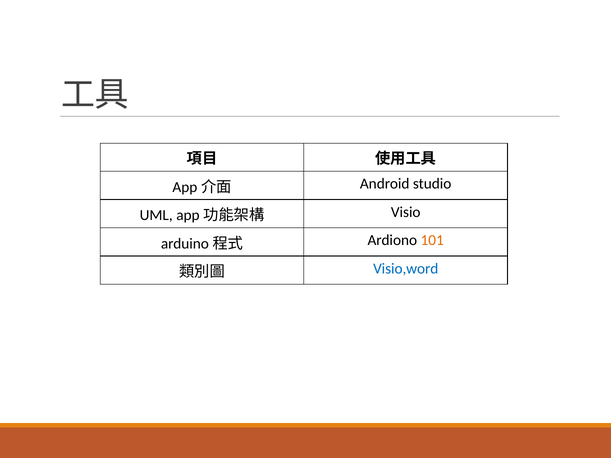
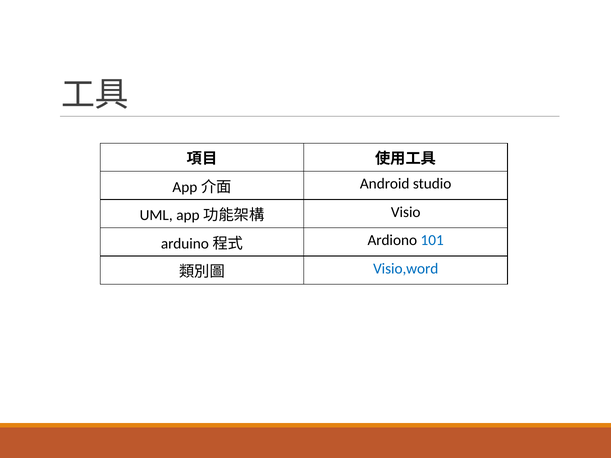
101 colour: orange -> blue
